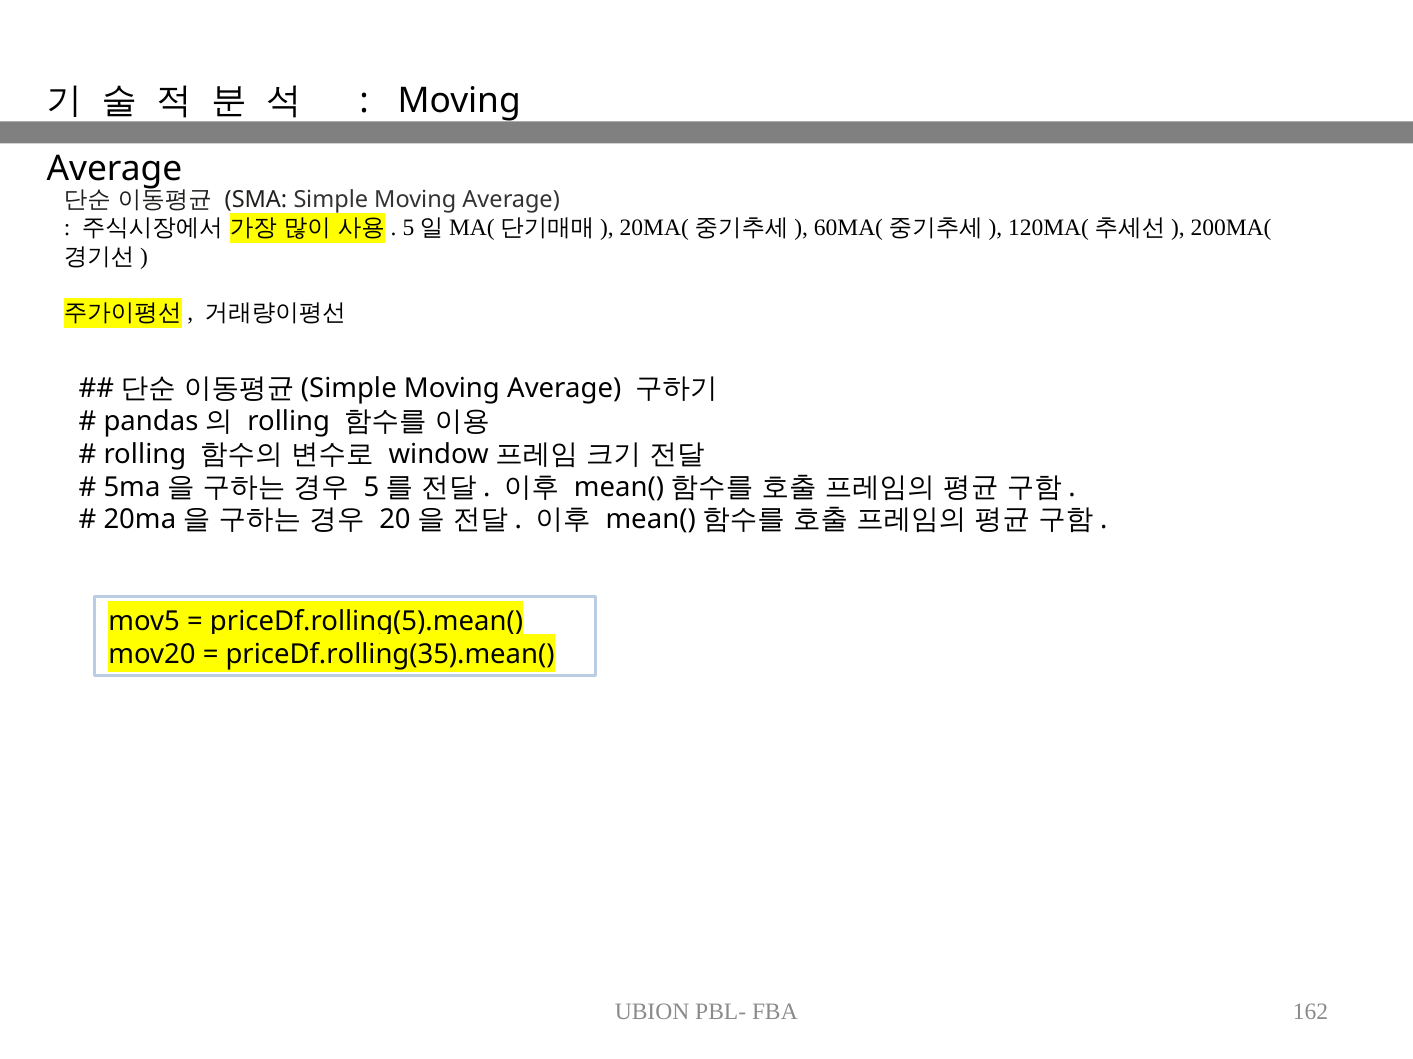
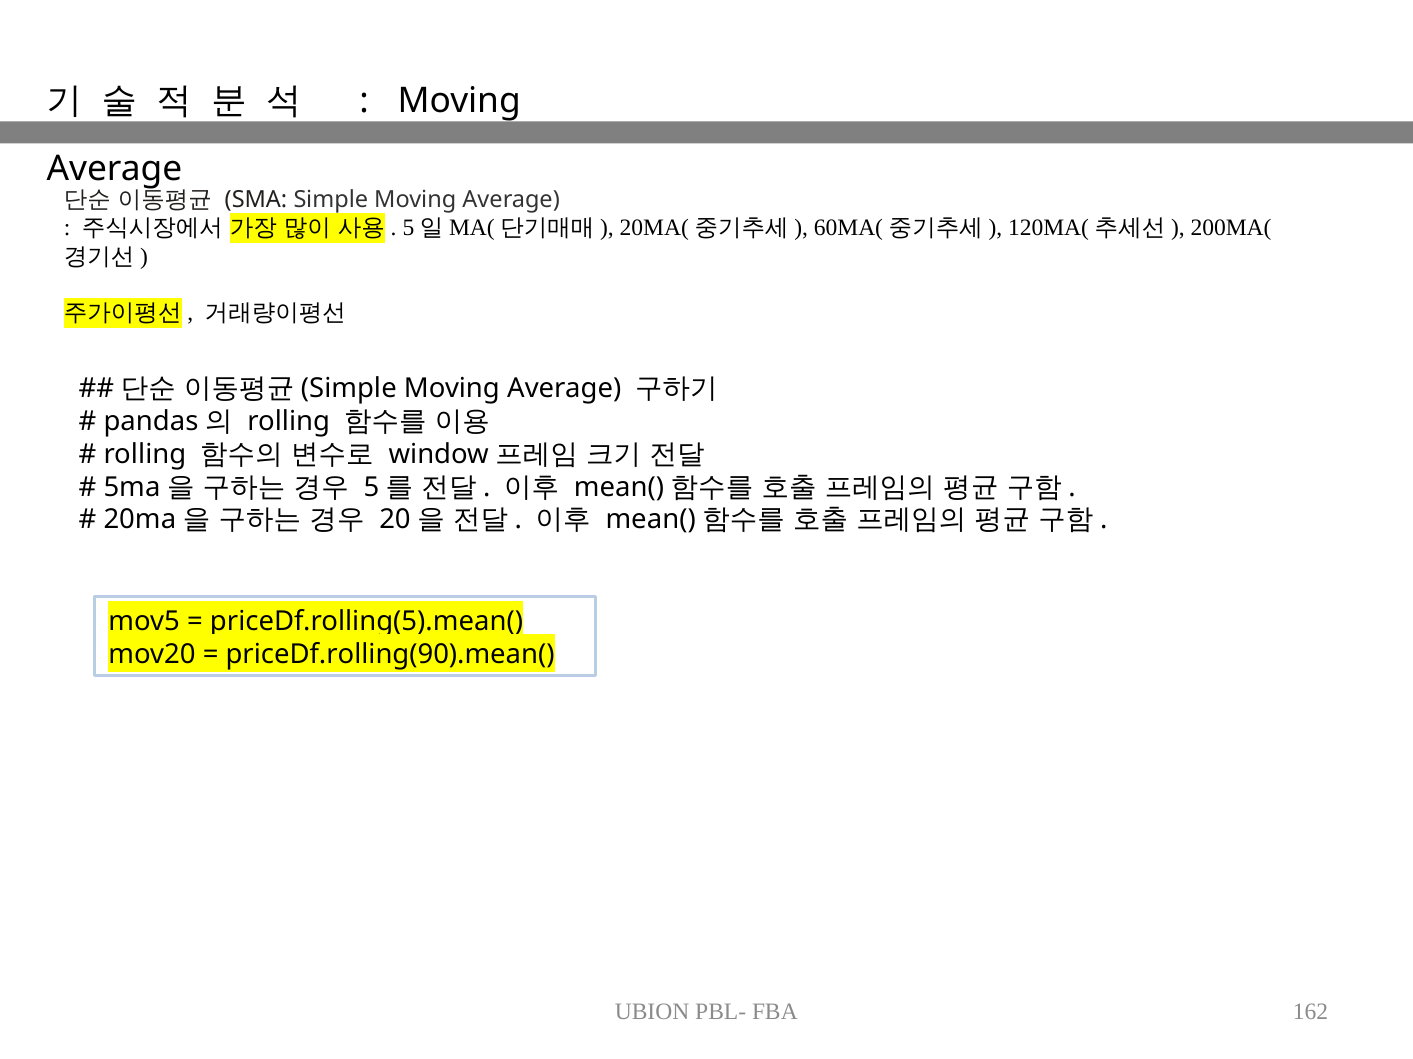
priceDf.rolling(35).mean(: priceDf.rolling(35).mean( -> priceDf.rolling(90).mean(
